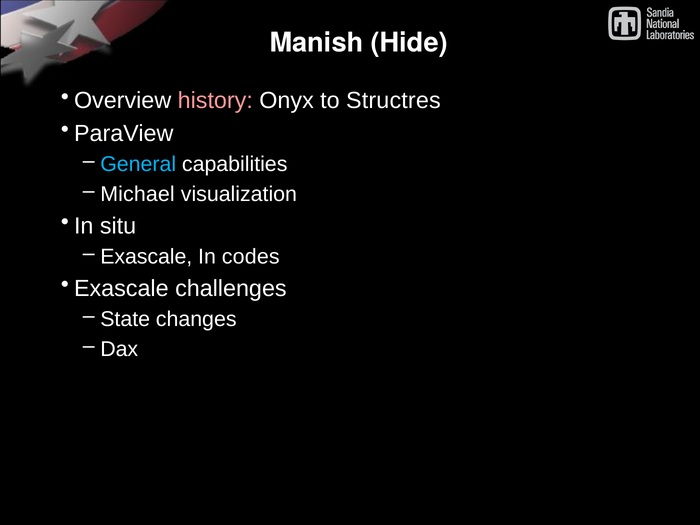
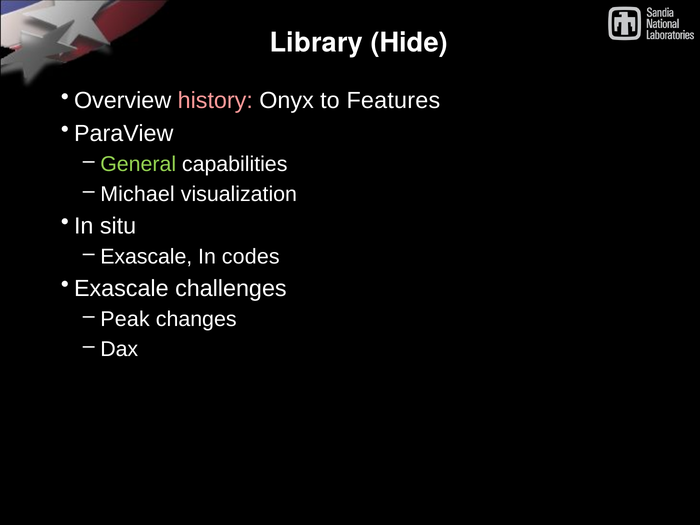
Manish: Manish -> Library
Structres: Structres -> Features
General colour: light blue -> light green
State: State -> Peak
